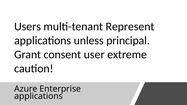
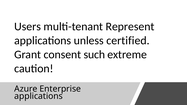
principal: principal -> certified
user: user -> such
